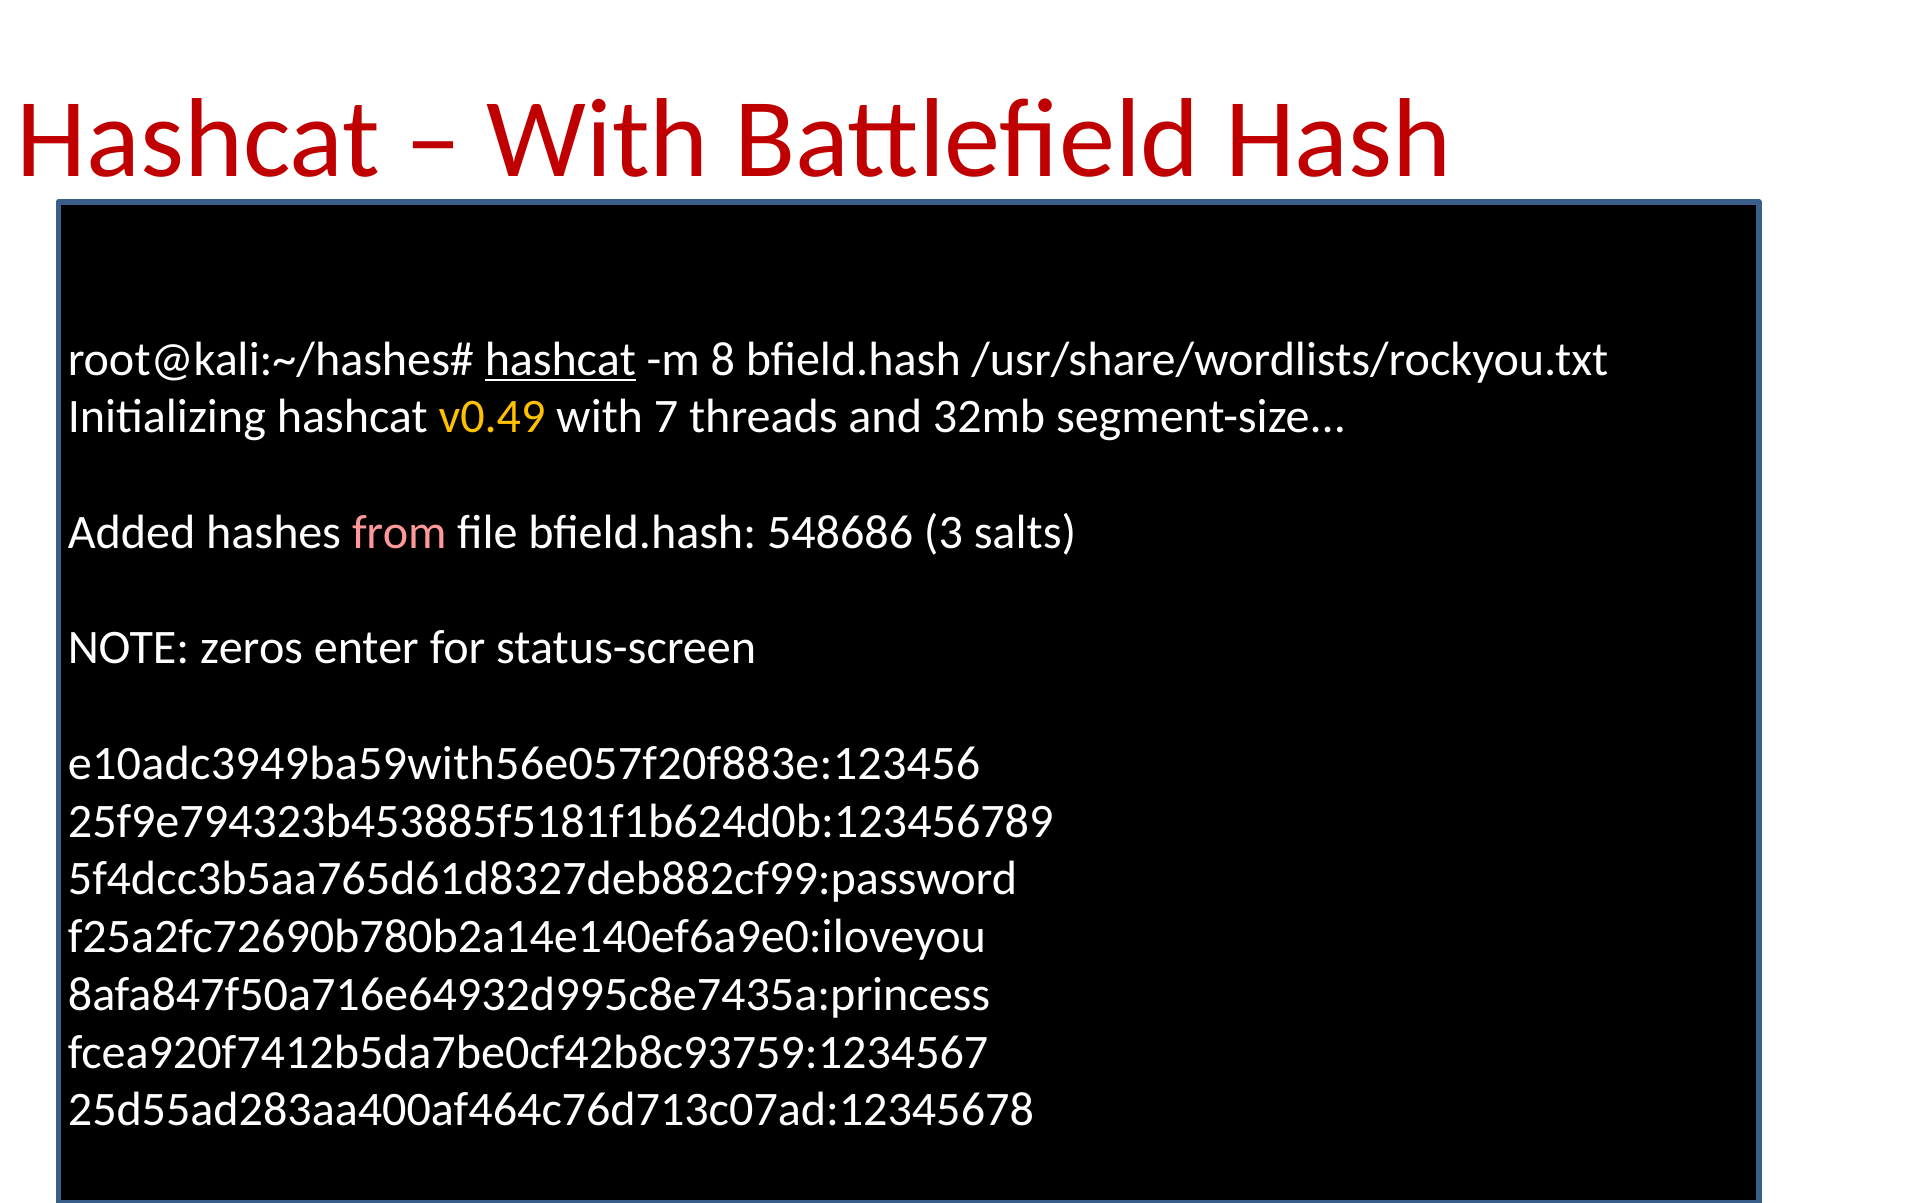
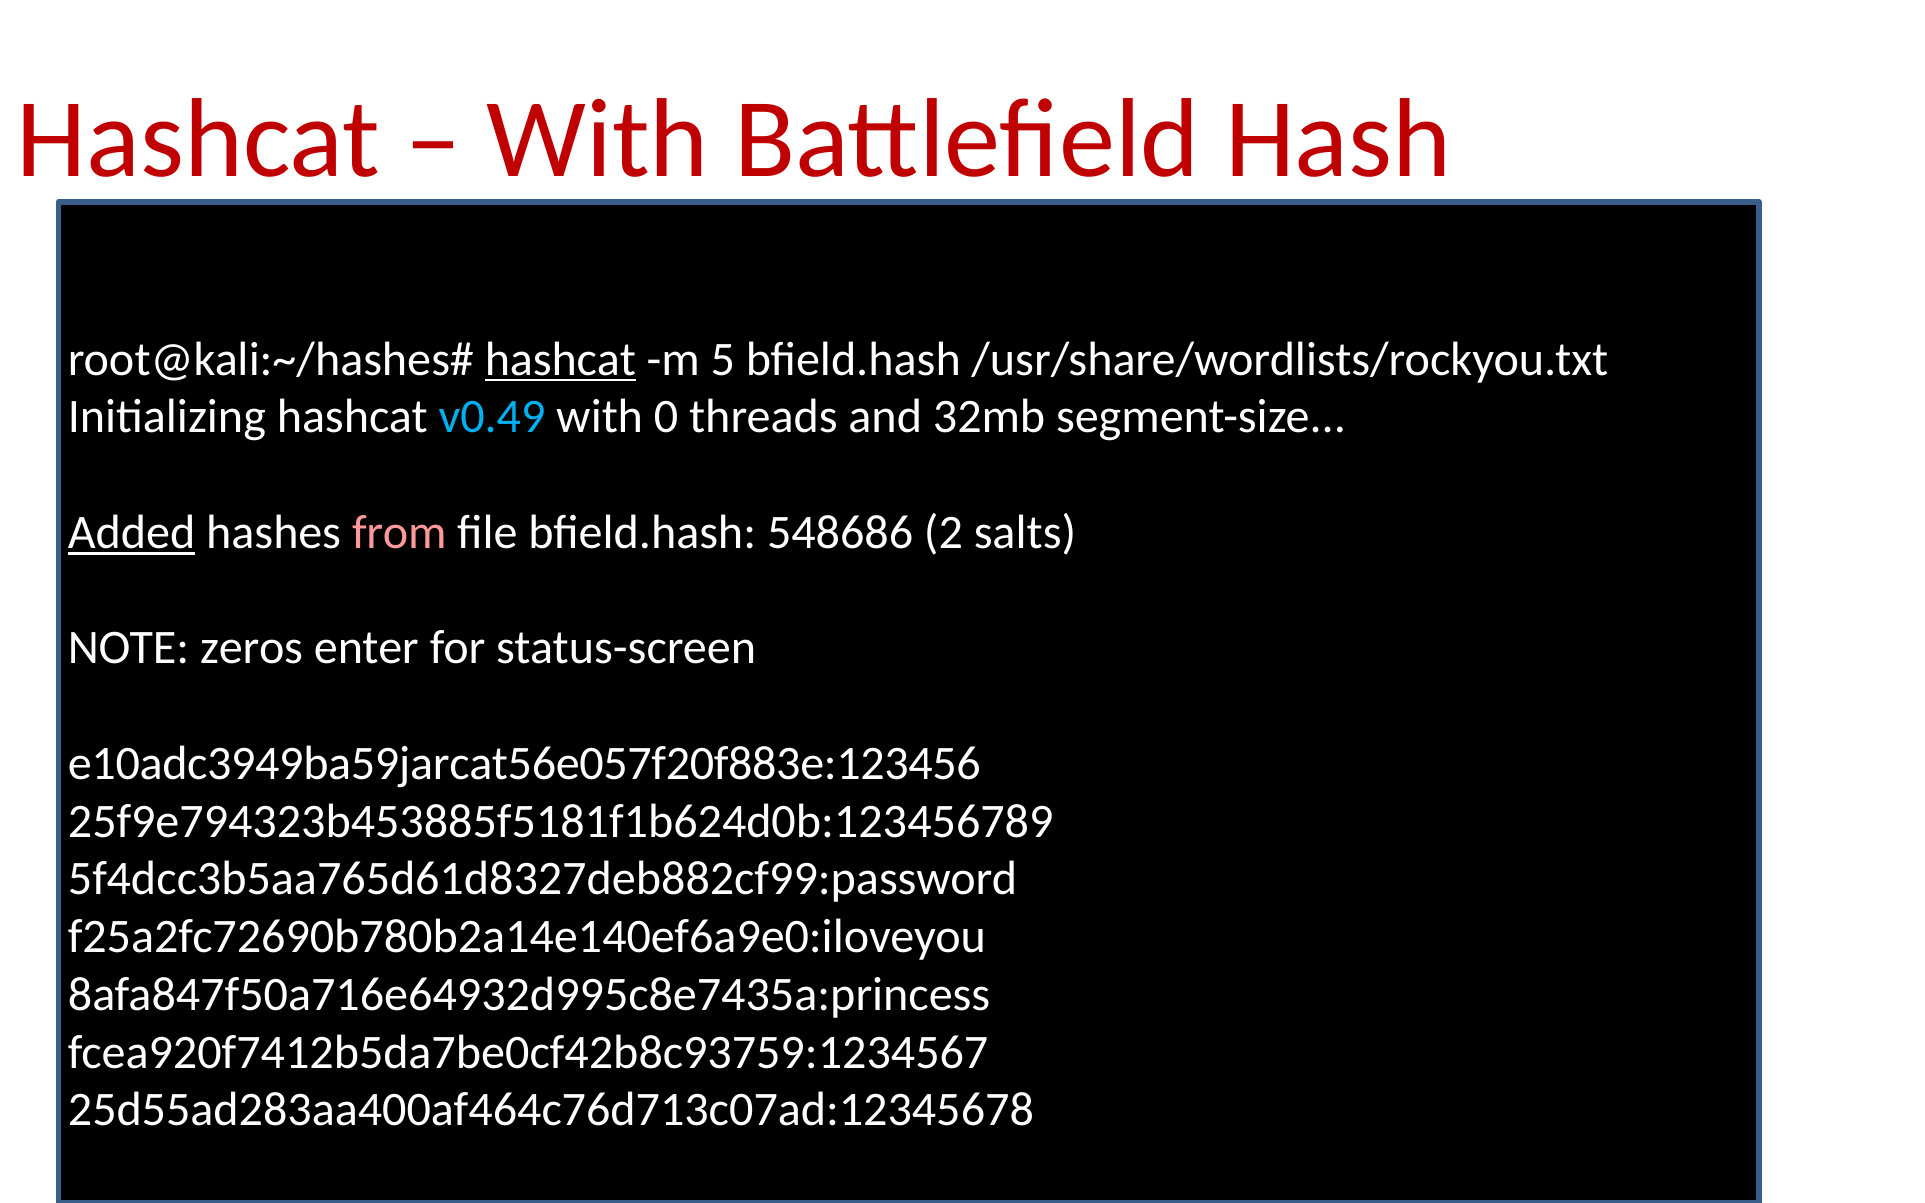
8: 8 -> 5
v0.49 colour: yellow -> light blue
7: 7 -> 0
Added underline: none -> present
3: 3 -> 2
e10adc3949ba59with56e057f20f883e:123456: e10adc3949ba59with56e057f20f883e:123456 -> e10adc3949ba59jarcat56e057f20f883e:123456
